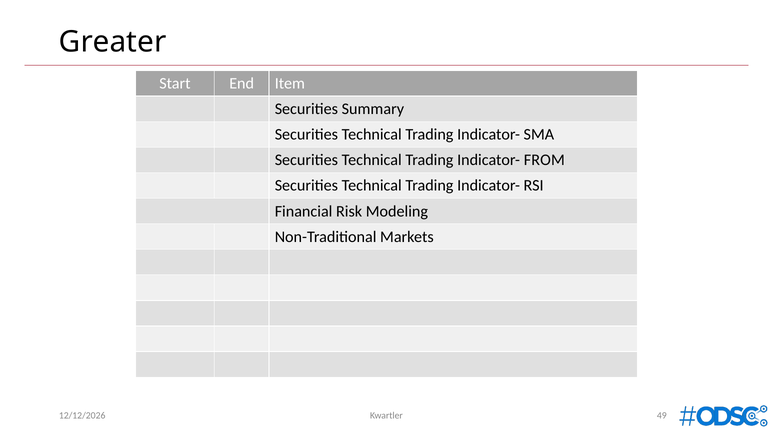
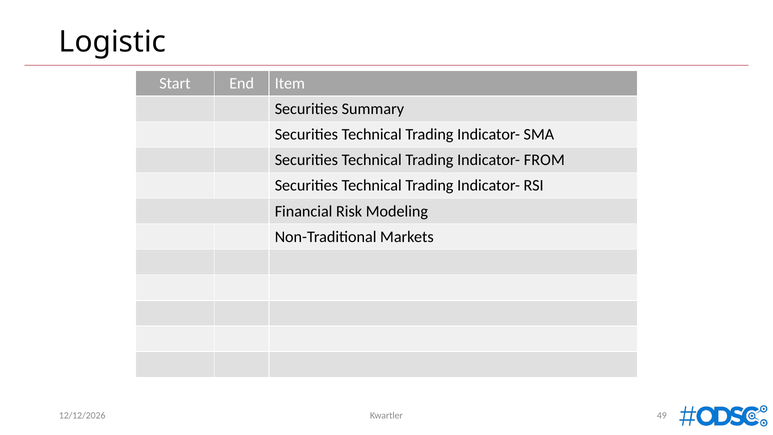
Greater: Greater -> Logistic
